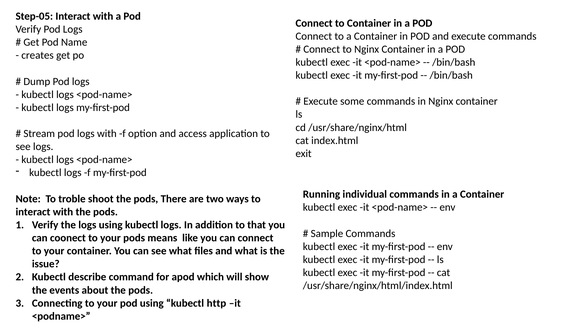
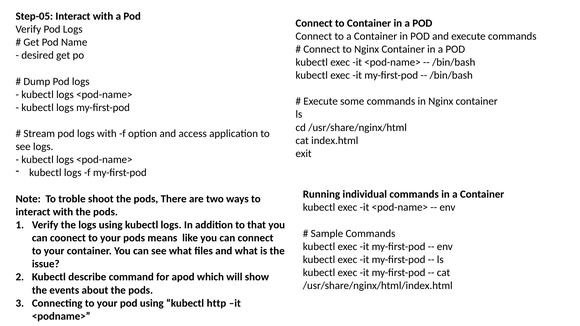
creates: creates -> desired
